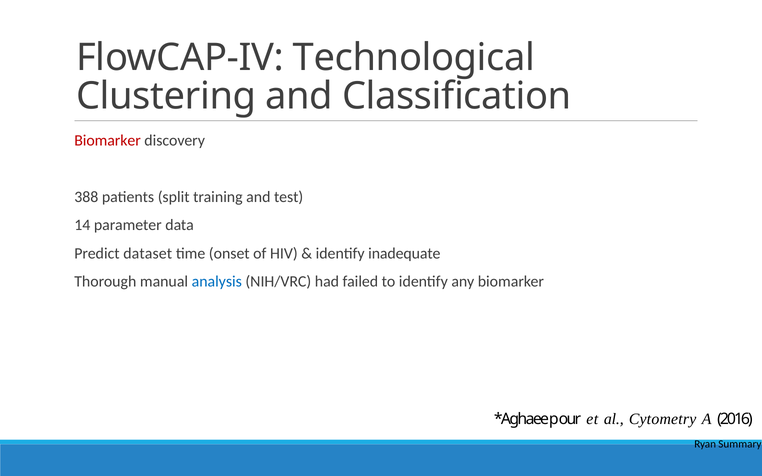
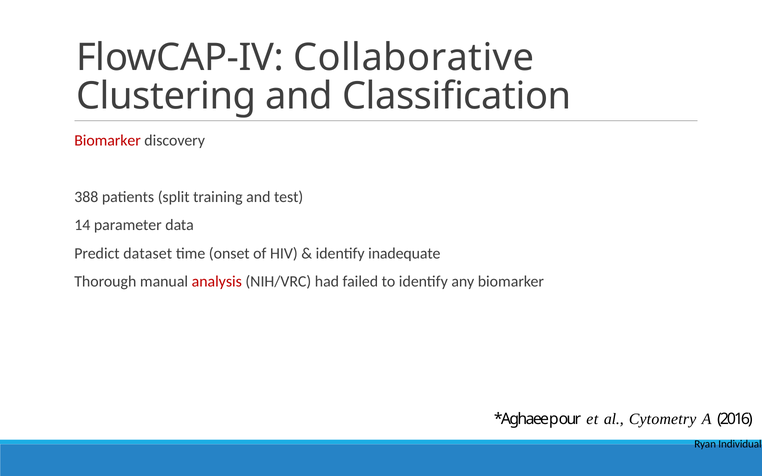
Technological: Technological -> Collaborative
analysis colour: blue -> red
Summary: Summary -> Individual
